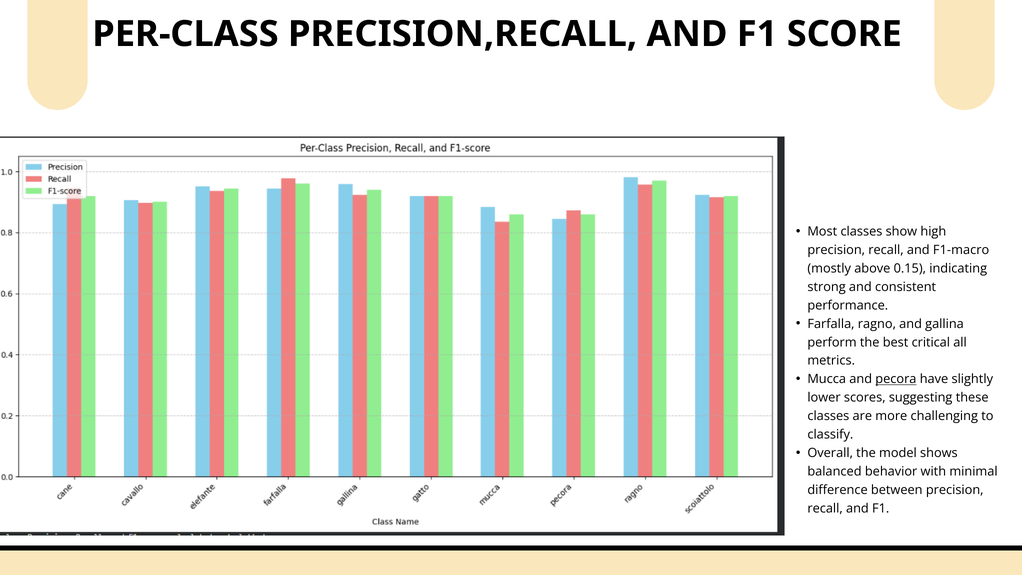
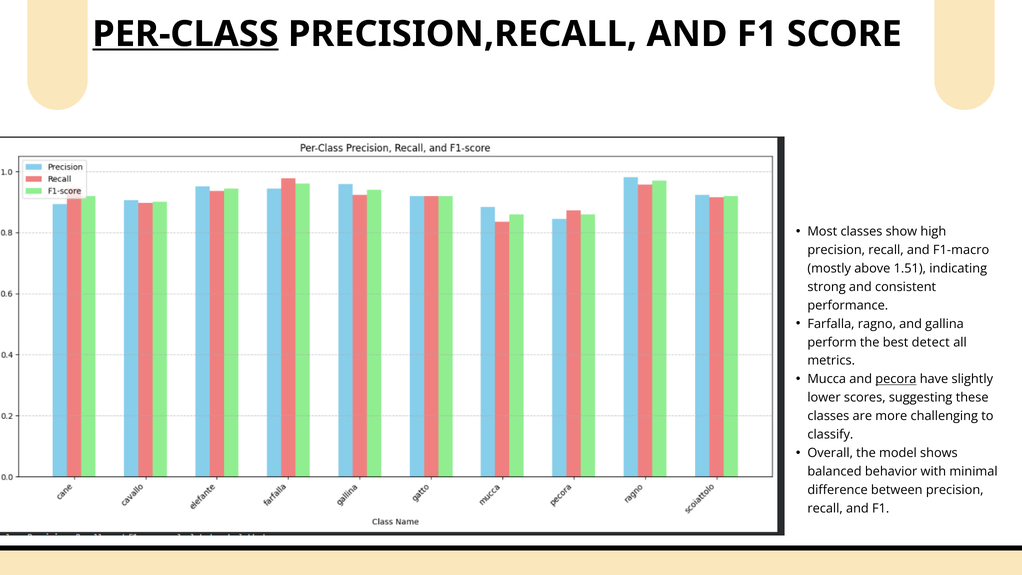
PER-CLASS underline: none -> present
0.15: 0.15 -> 1.51
critical: critical -> detect
